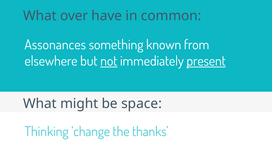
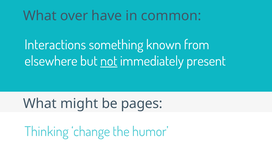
Assonances: Assonances -> Interactions
present underline: present -> none
space: space -> pages
thanks: thanks -> humor
